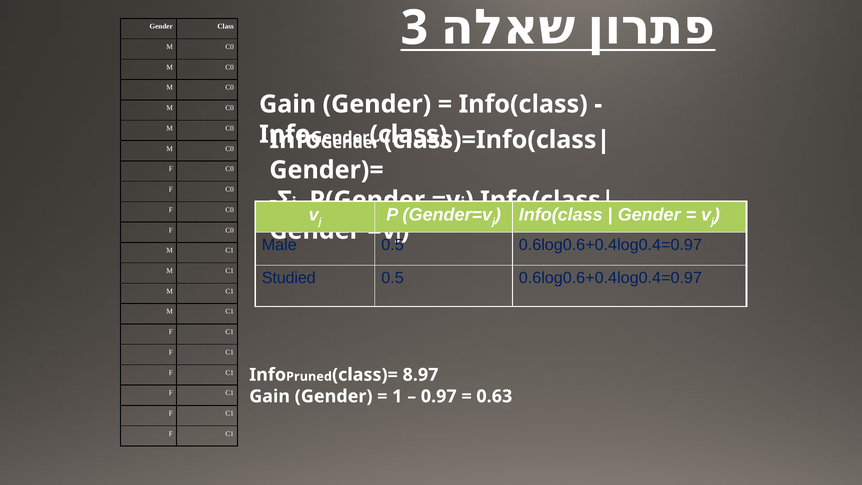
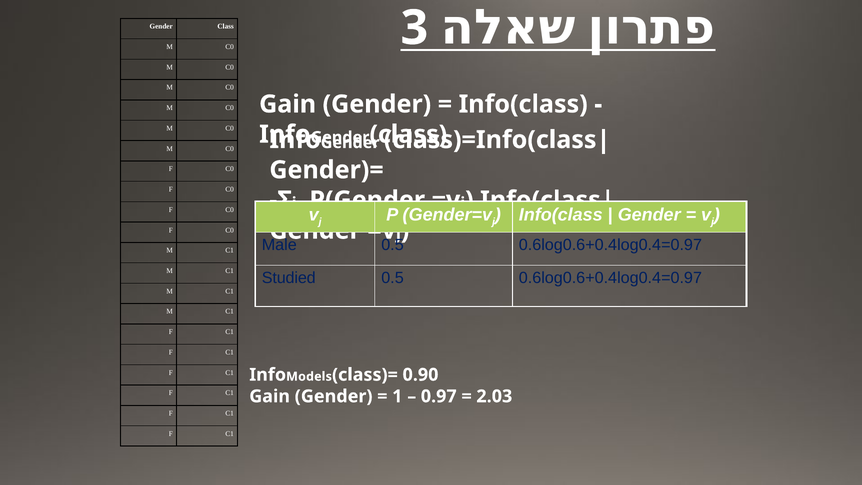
Pruned: Pruned -> Models
8.97: 8.97 -> 0.90
0.63: 0.63 -> 2.03
